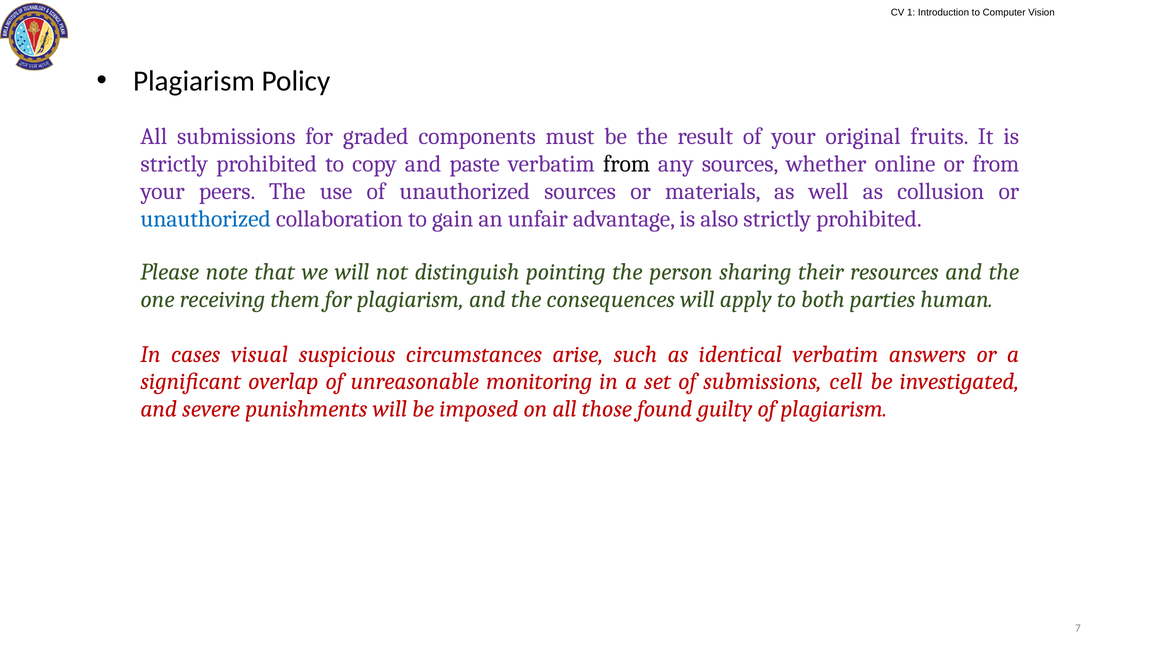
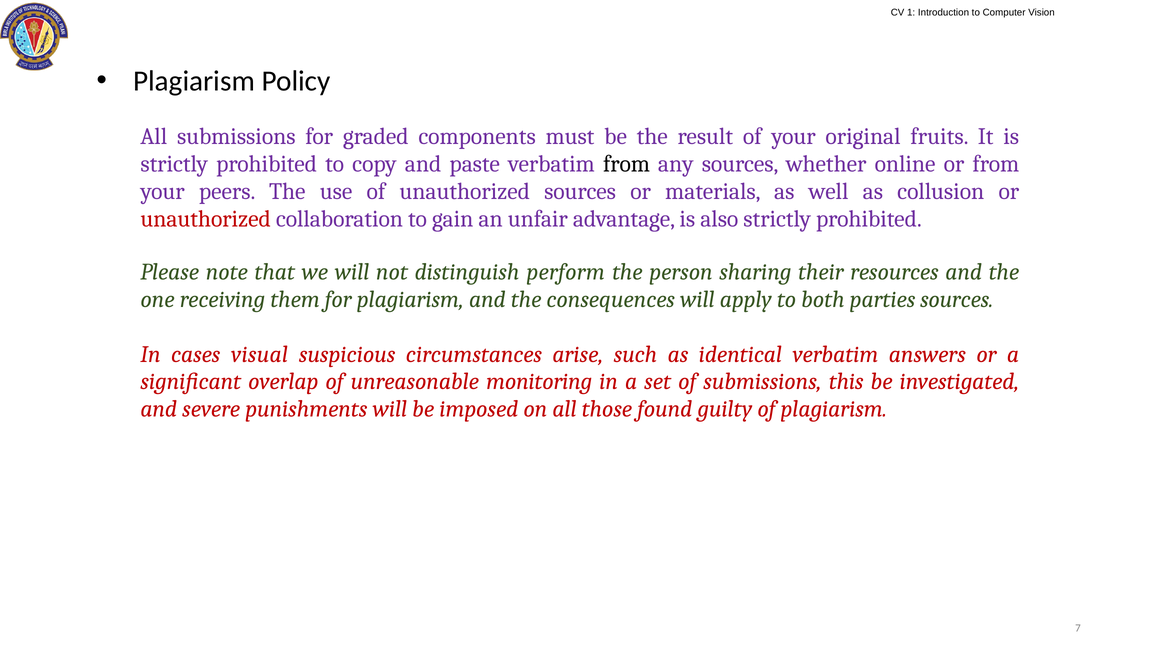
unauthorized at (206, 219) colour: blue -> red
pointing: pointing -> perform
parties human: human -> sources
cell: cell -> this
